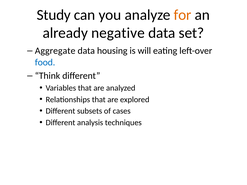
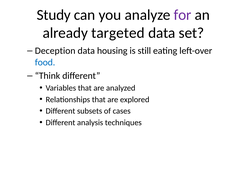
for colour: orange -> purple
negative: negative -> targeted
Aggregate: Aggregate -> Deception
will: will -> still
